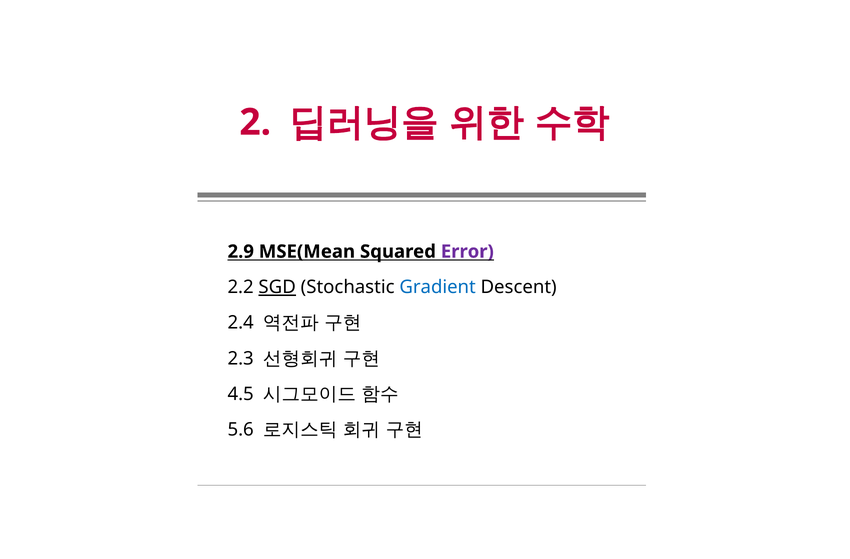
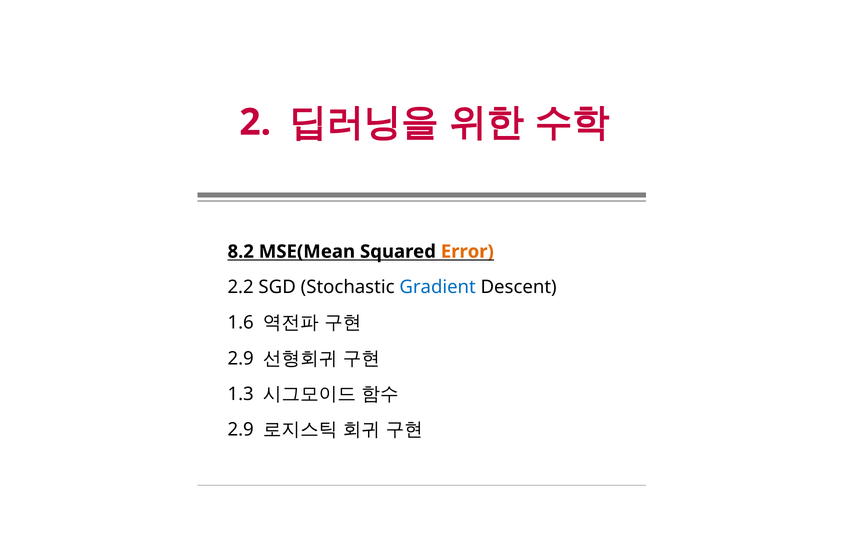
2.9: 2.9 -> 8.2
Error colour: purple -> orange
SGD underline: present -> none
2.4: 2.4 -> 1.6
2.3 at (241, 358): 2.3 -> 2.9
4.5: 4.5 -> 1.3
5.6 at (241, 429): 5.6 -> 2.9
